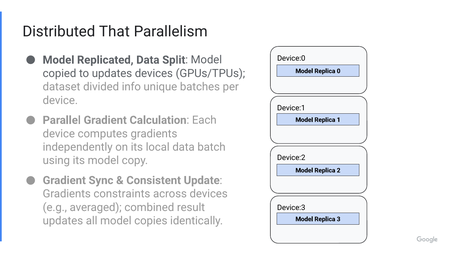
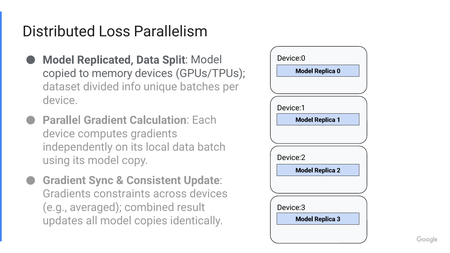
That: That -> Loss
to updates: updates -> memory
